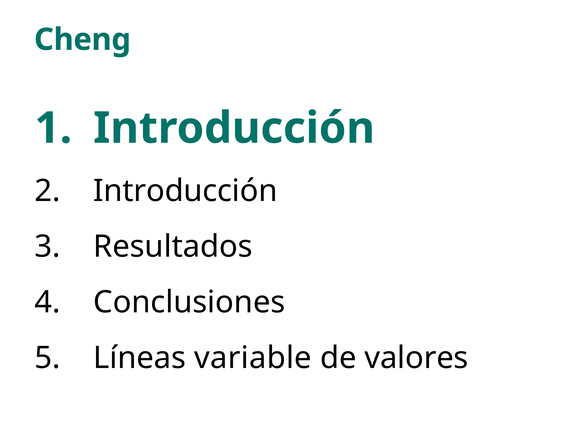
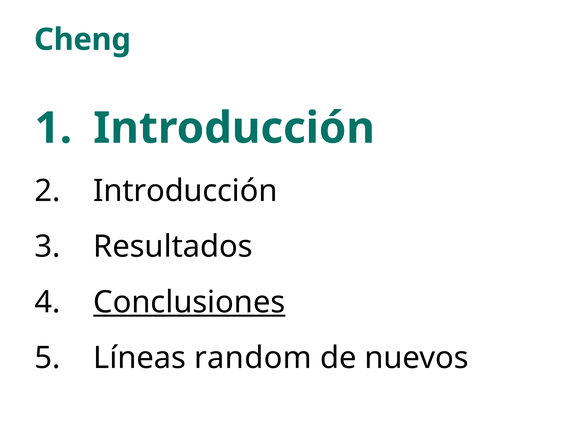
Conclusiones underline: none -> present
variable: variable -> random
valores: valores -> nuevos
